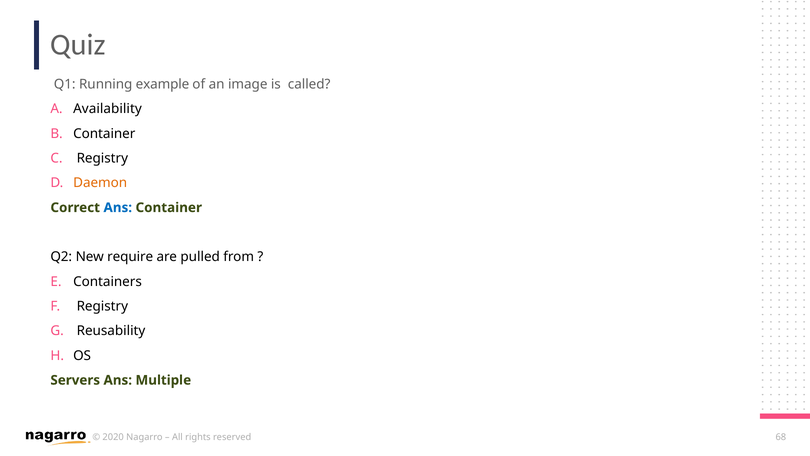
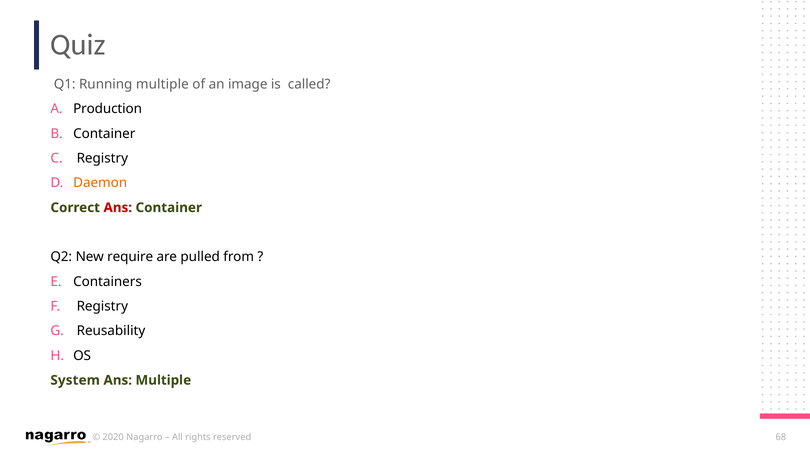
Running example: example -> multiple
Availability: Availability -> Production
Ans at (118, 207) colour: blue -> red
Servers: Servers -> System
